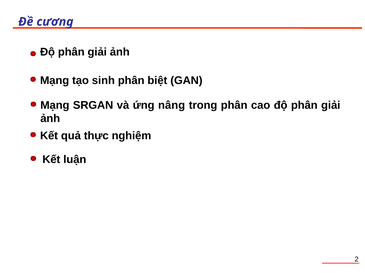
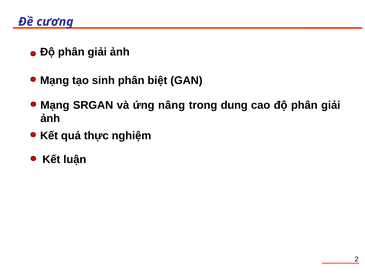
trong phân: phân -> dung
